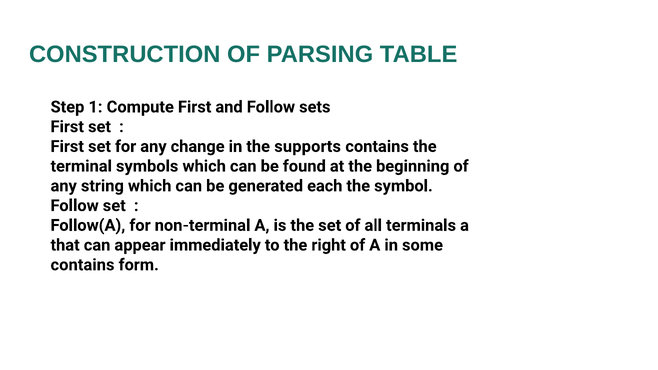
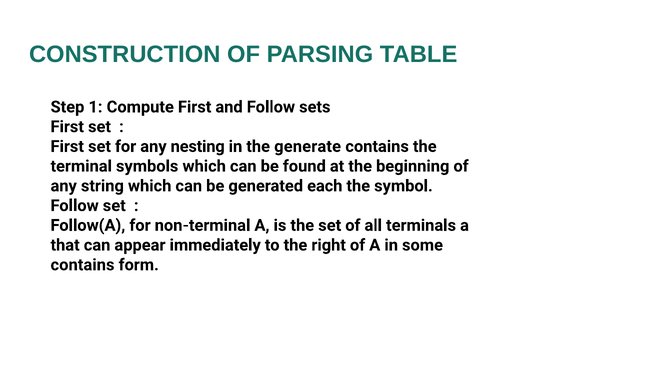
change: change -> nesting
supports: supports -> generate
